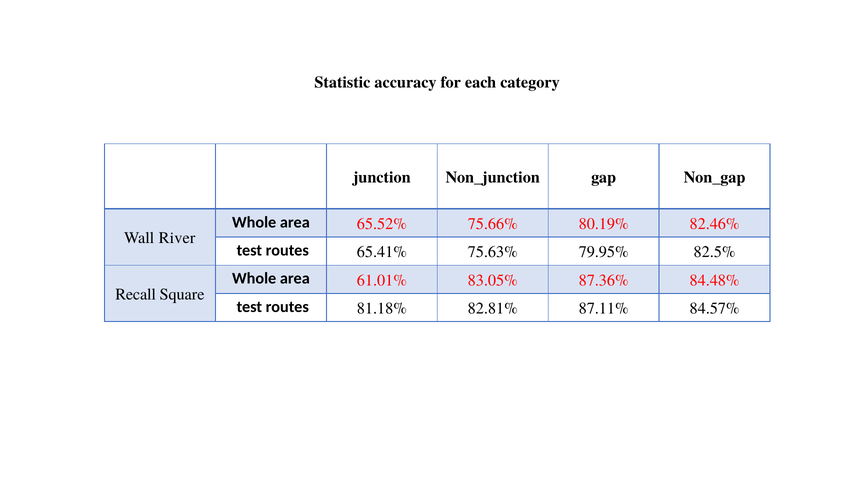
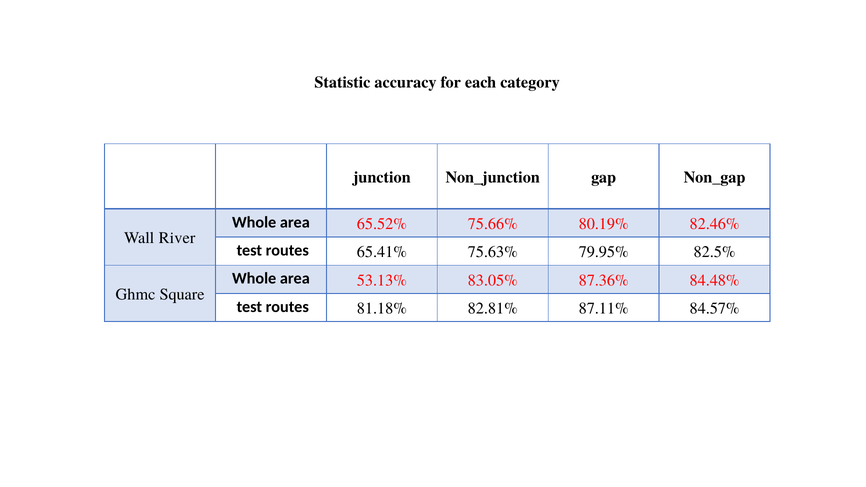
61.01%: 61.01% -> 53.13%
Recall: Recall -> Ghmc
